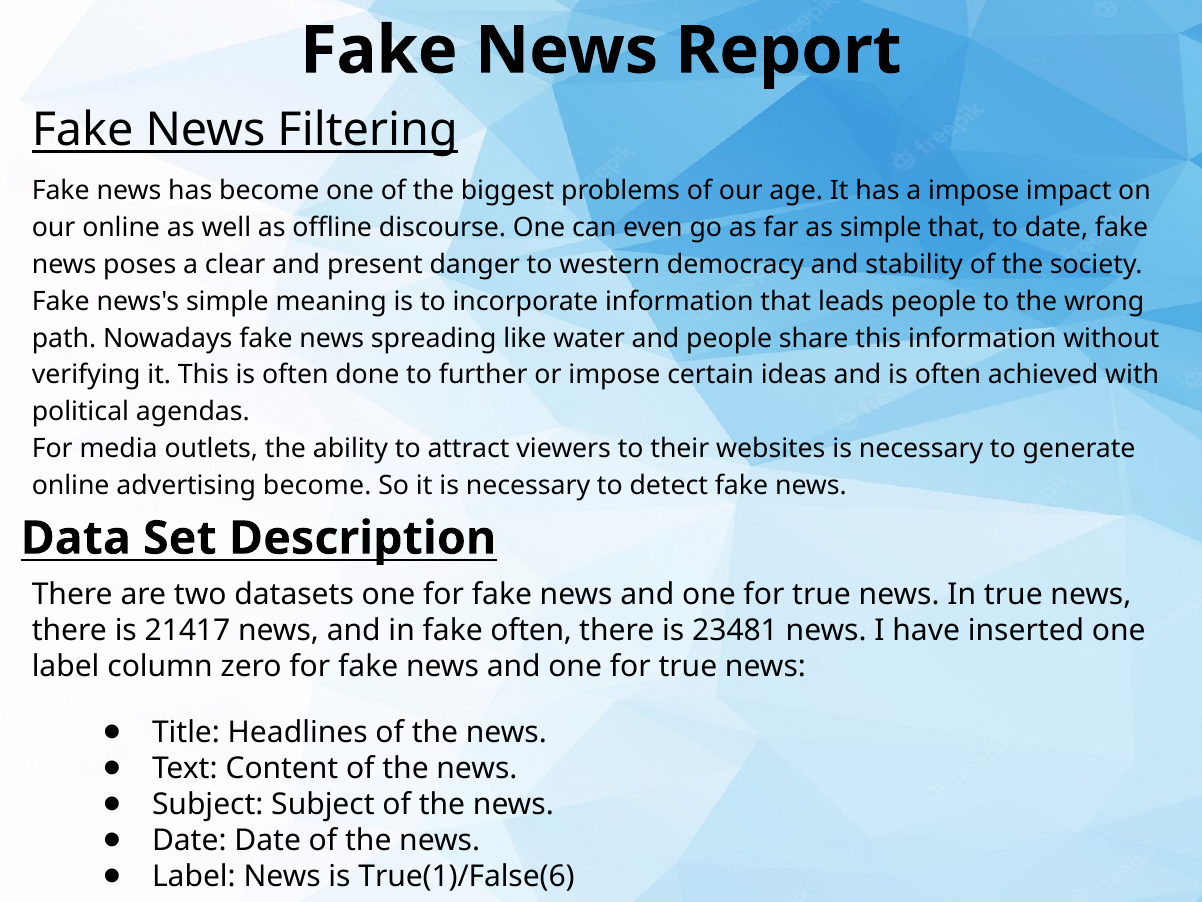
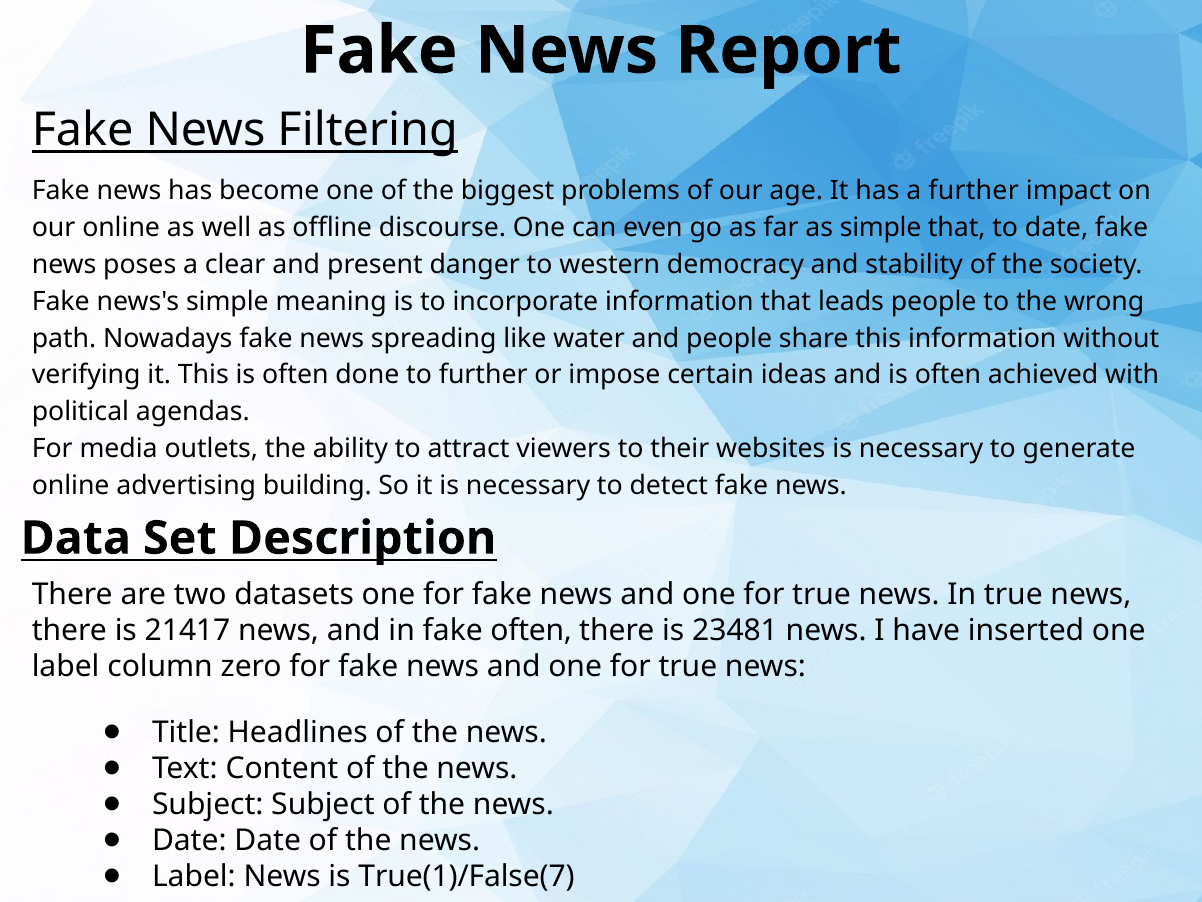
a impose: impose -> further
advertising become: become -> building
True(1)/False(6: True(1)/False(6 -> True(1)/False(7
